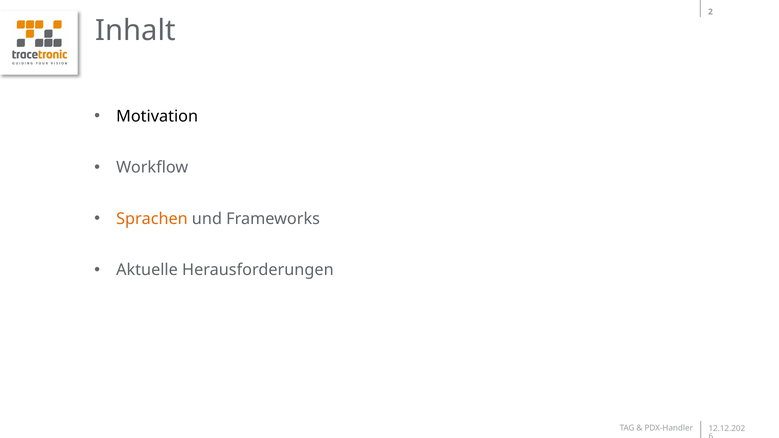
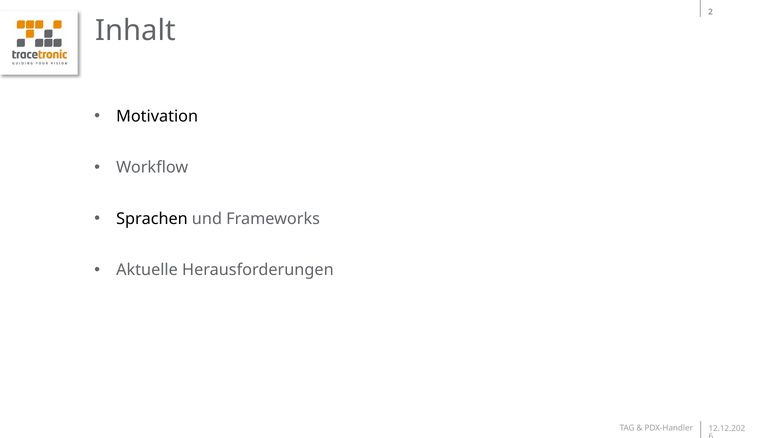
Sprachen colour: orange -> black
